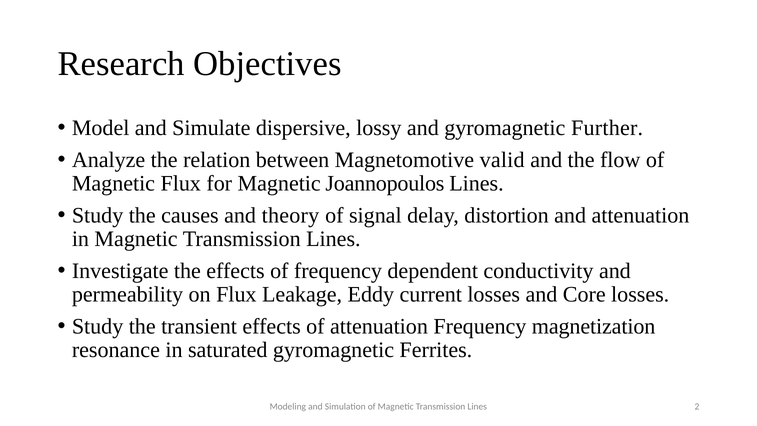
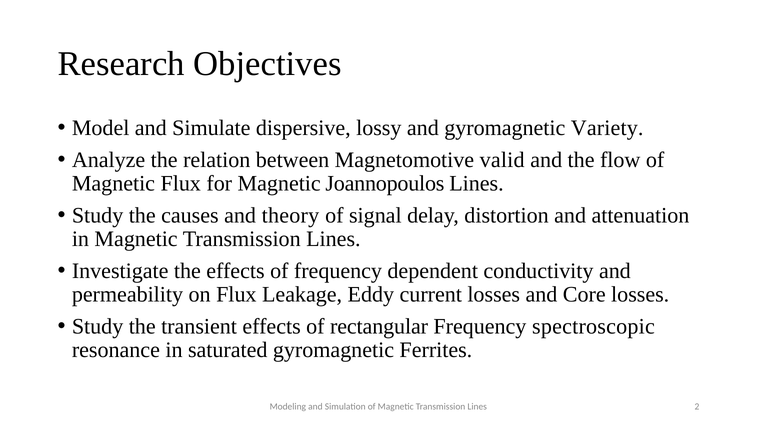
Further: Further -> Variety
of attenuation: attenuation -> rectangular
magnetization: magnetization -> spectroscopic
